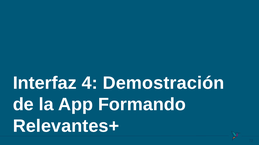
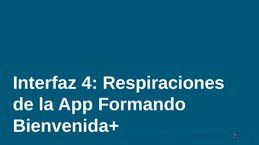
Demostración: Demostración -> Respiraciones
Relevantes+: Relevantes+ -> Bienvenida+
